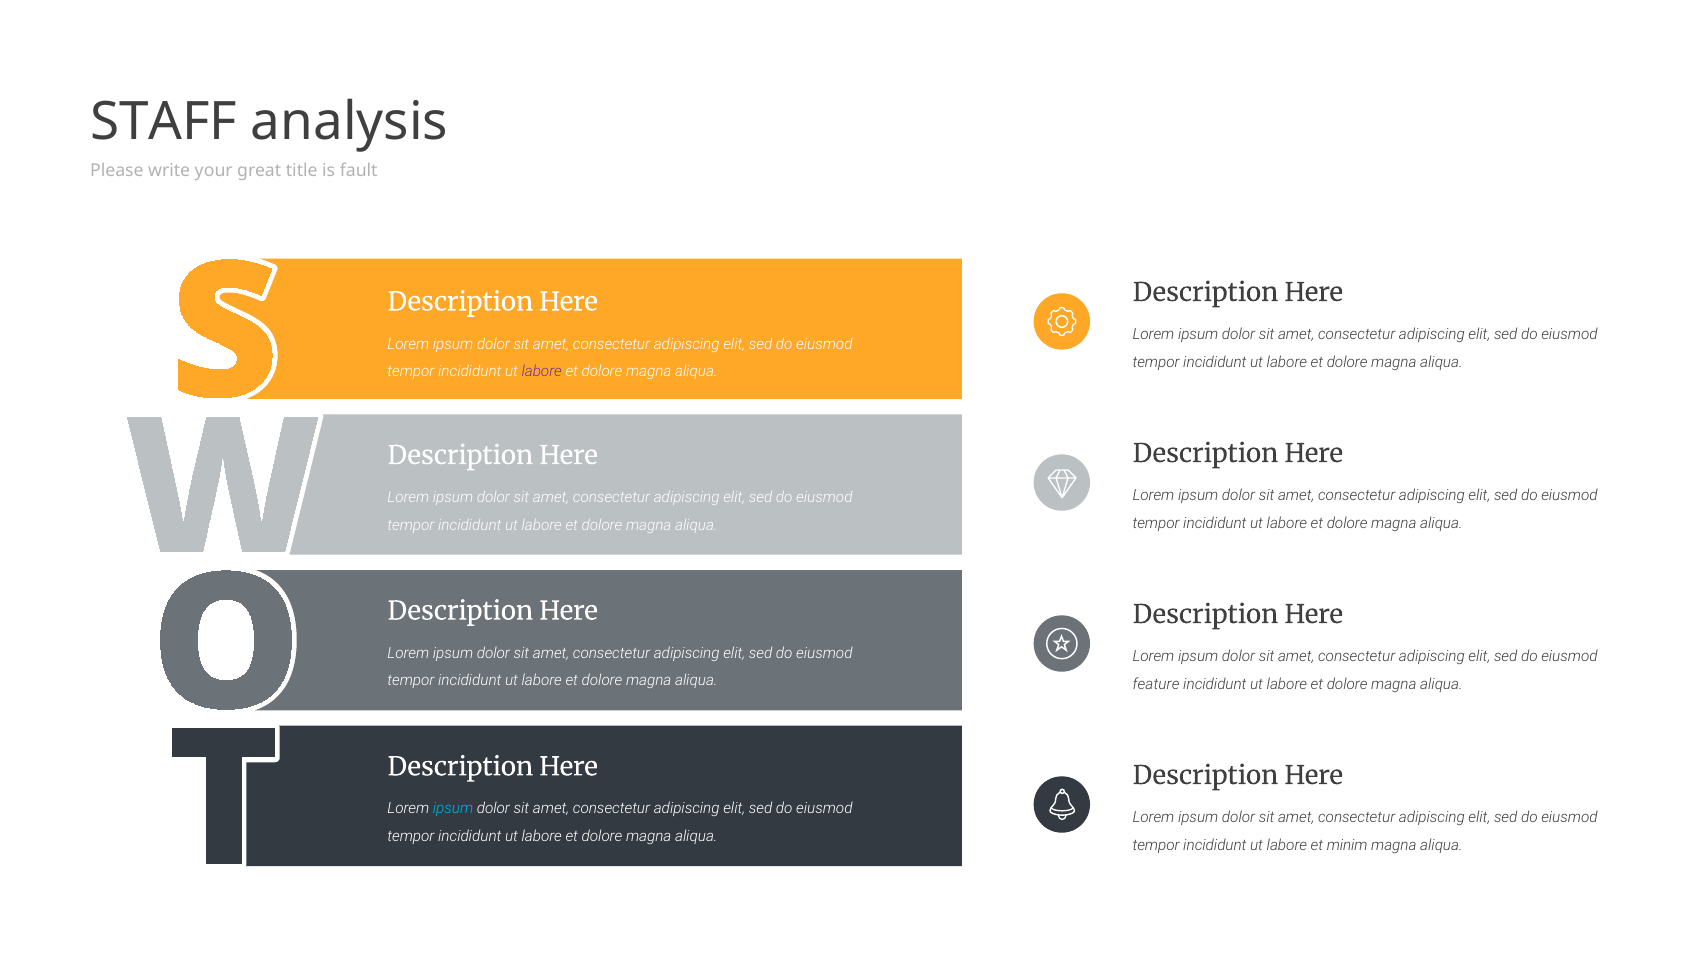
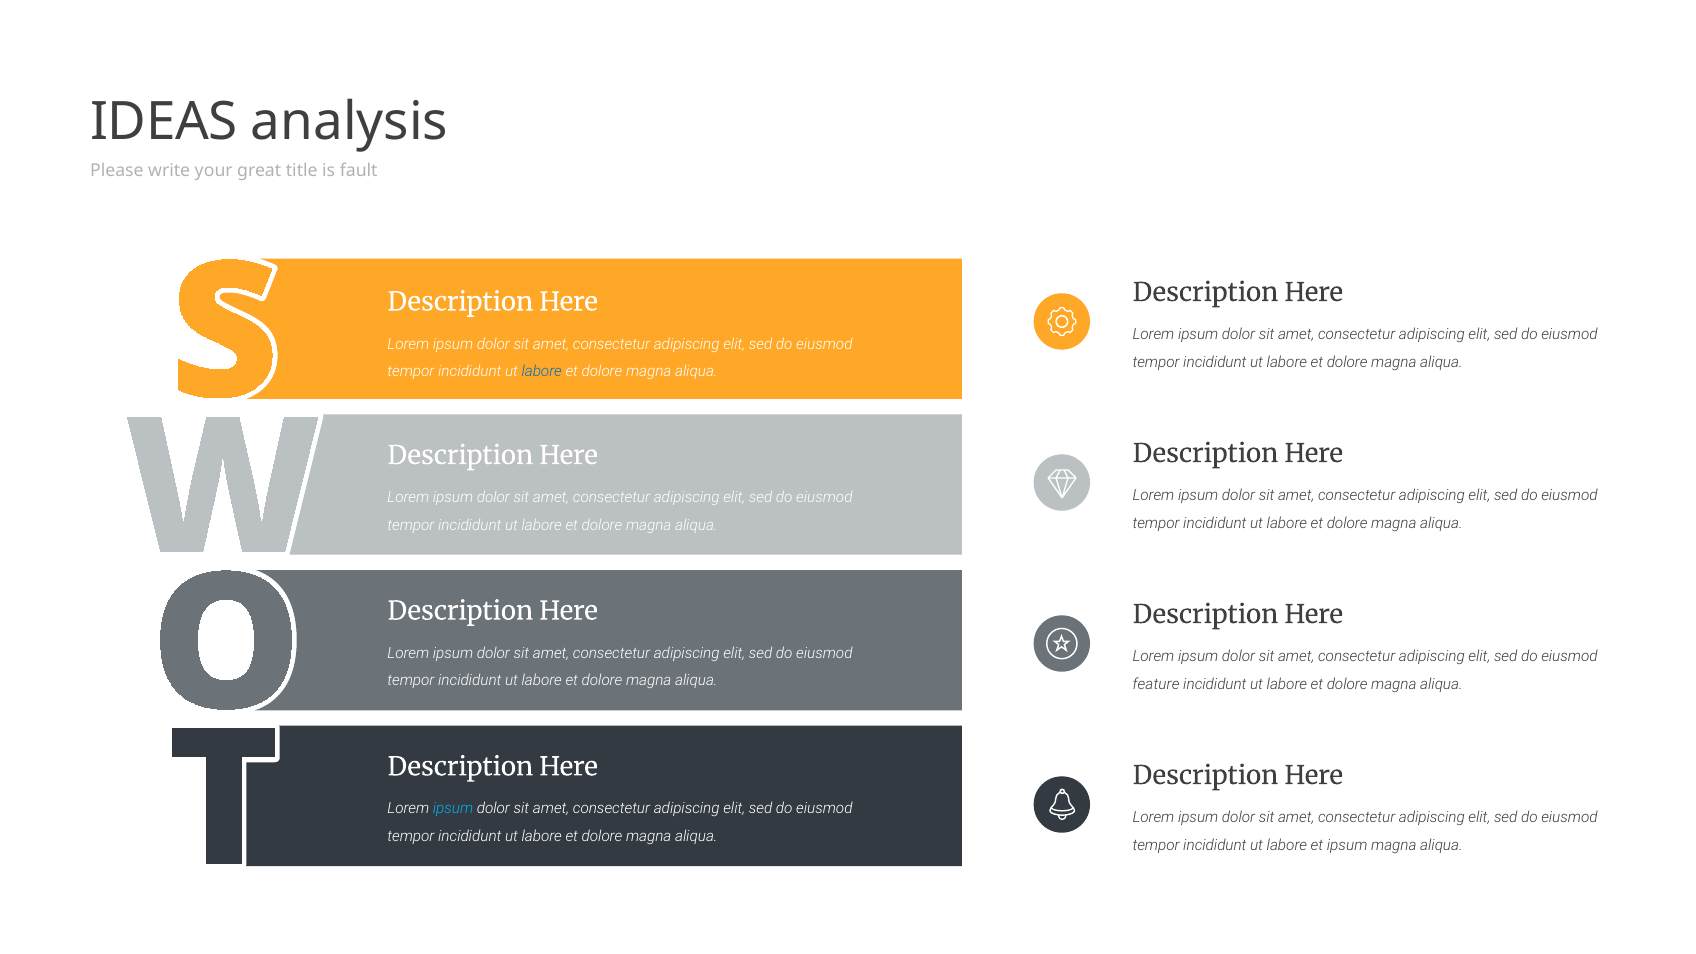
STAFF: STAFF -> IDEAS
labore at (542, 372) colour: purple -> blue
et minim: minim -> ipsum
